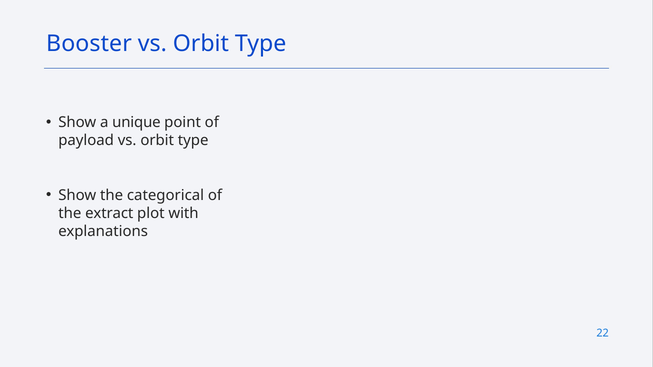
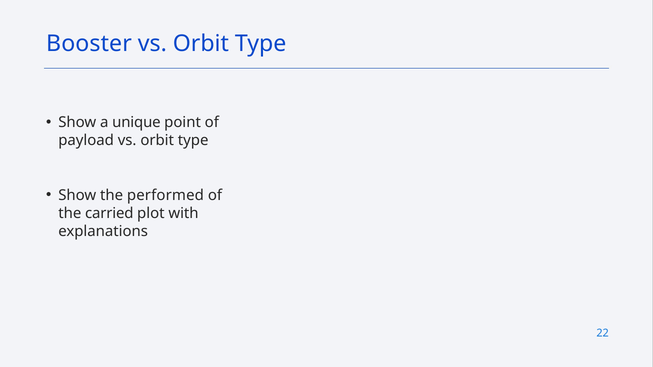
categorical: categorical -> performed
extract: extract -> carried
